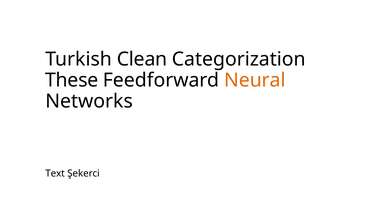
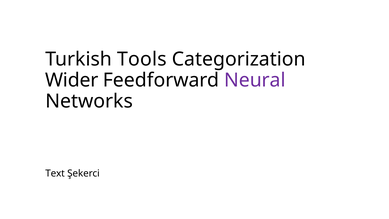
Clean: Clean -> Tools
These: These -> Wider
Neural colour: orange -> purple
